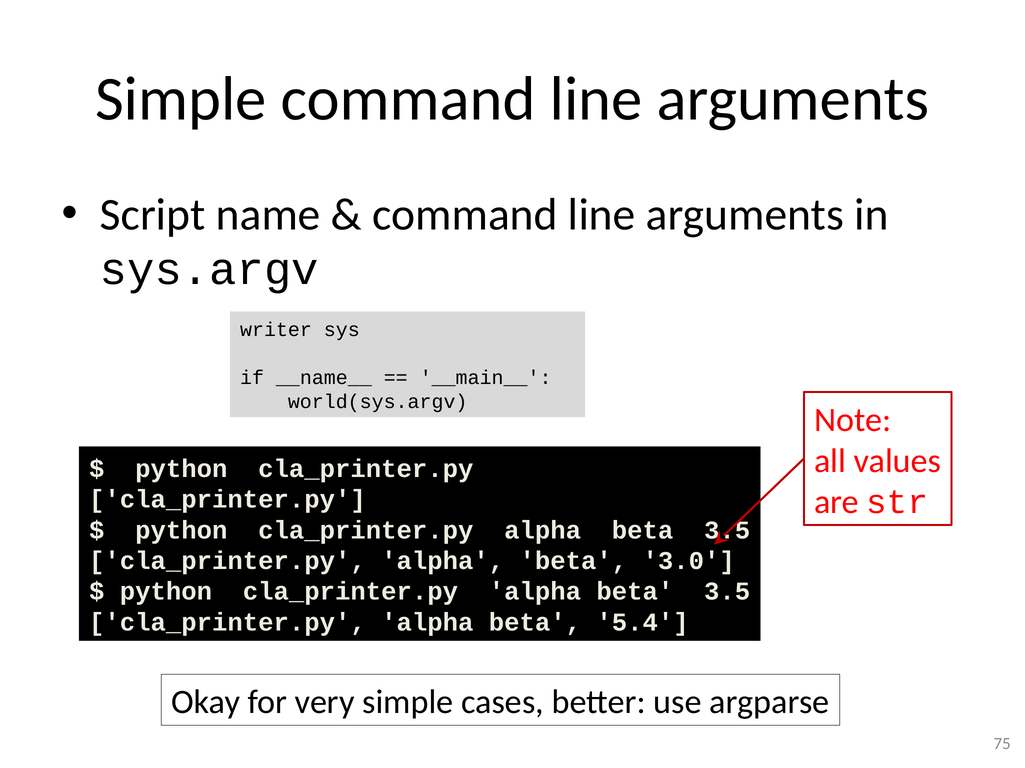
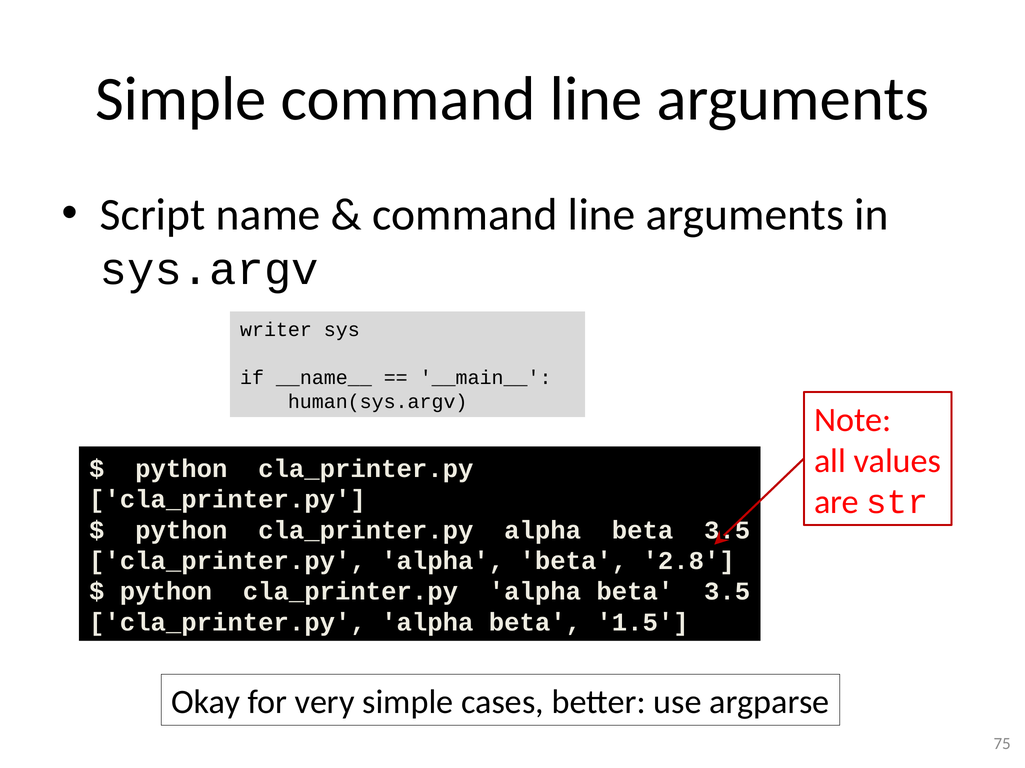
world(sys.argv: world(sys.argv -> human(sys.argv
3.0: 3.0 -> 2.8
5.4: 5.4 -> 1.5
